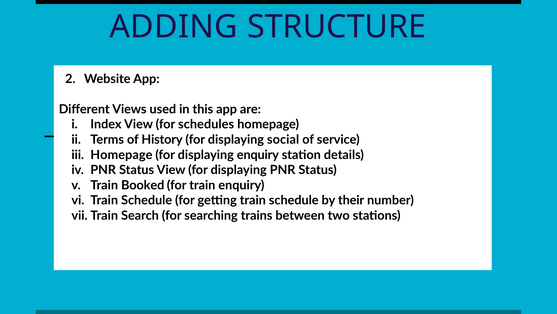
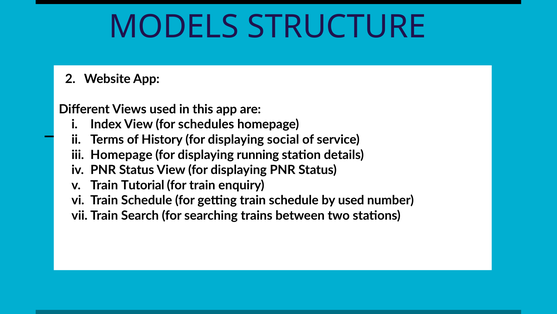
ADDING: ADDING -> MODELS
displaying enquiry: enquiry -> running
Booked: Booked -> Tutorial
by their: their -> used
